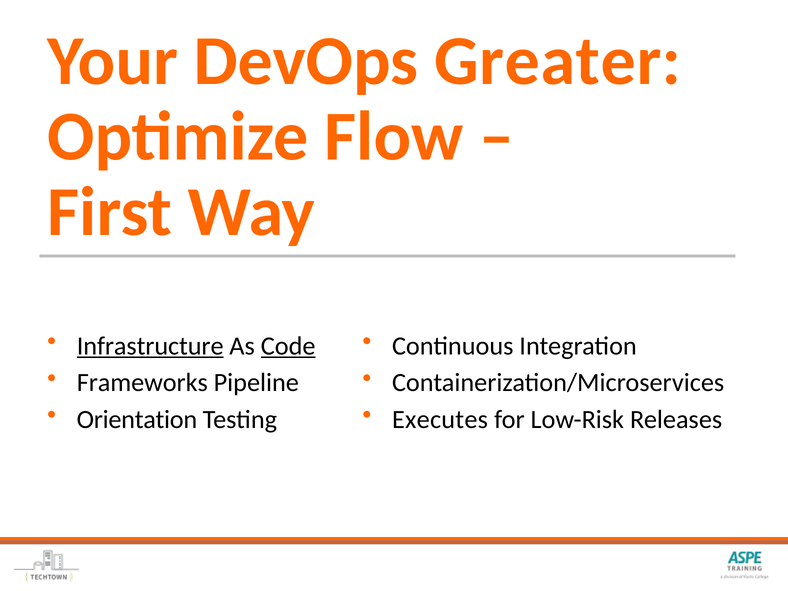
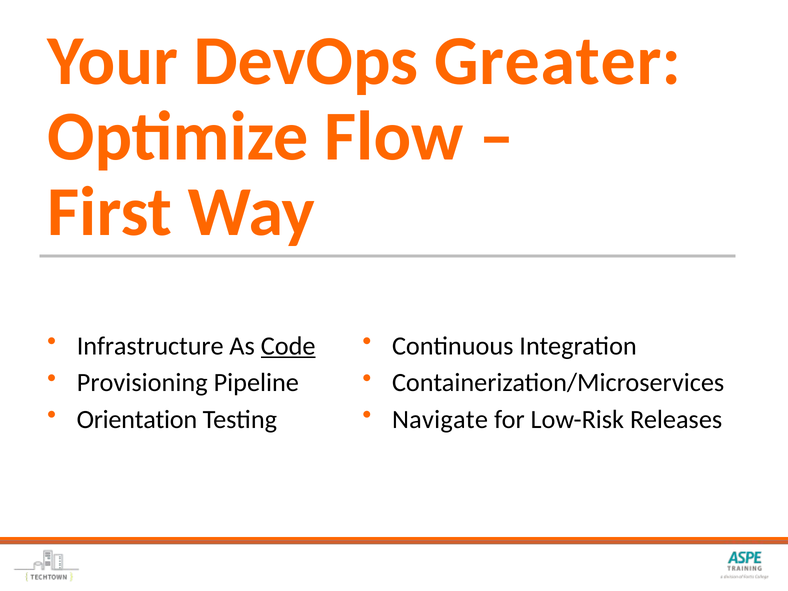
Infrastructure underline: present -> none
Frameworks: Frameworks -> Provisioning
Executes: Executes -> Navigate
